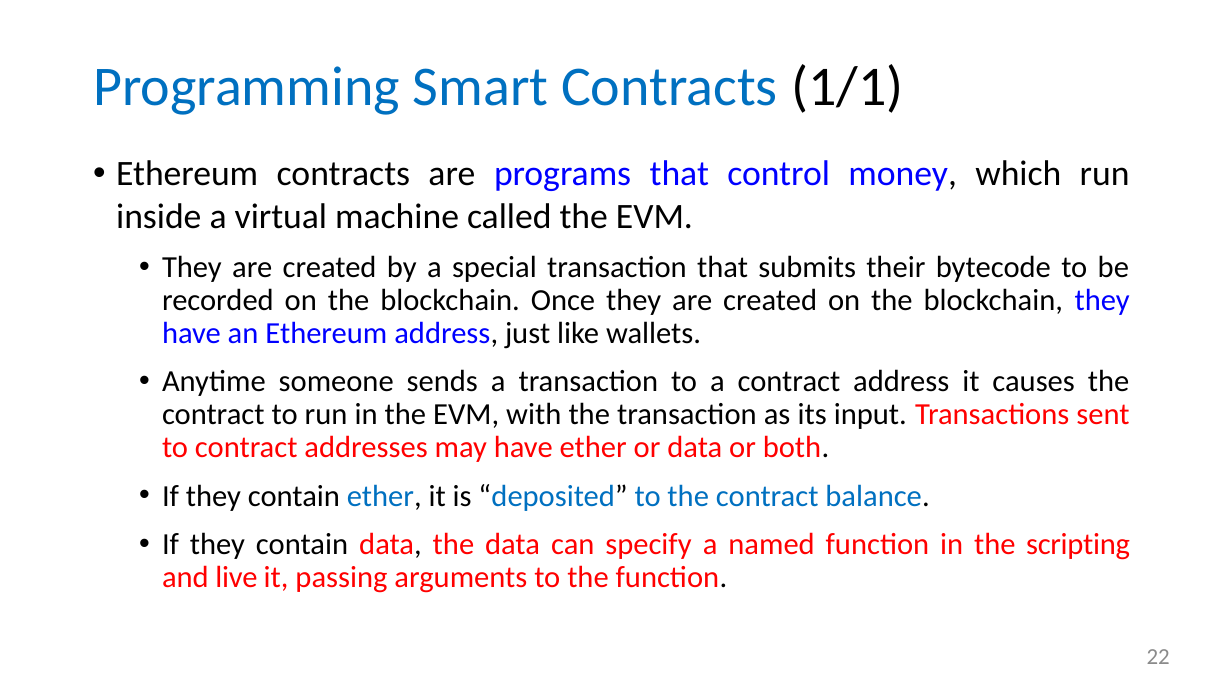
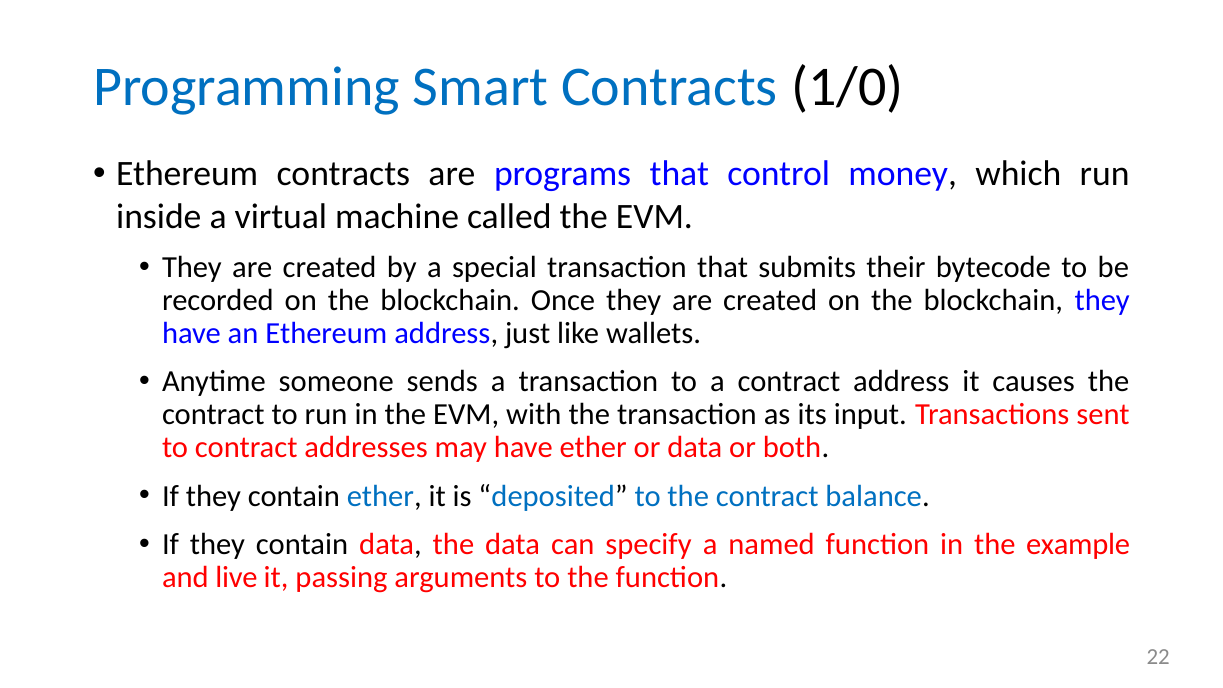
1/1: 1/1 -> 1/0
scripting: scripting -> example
